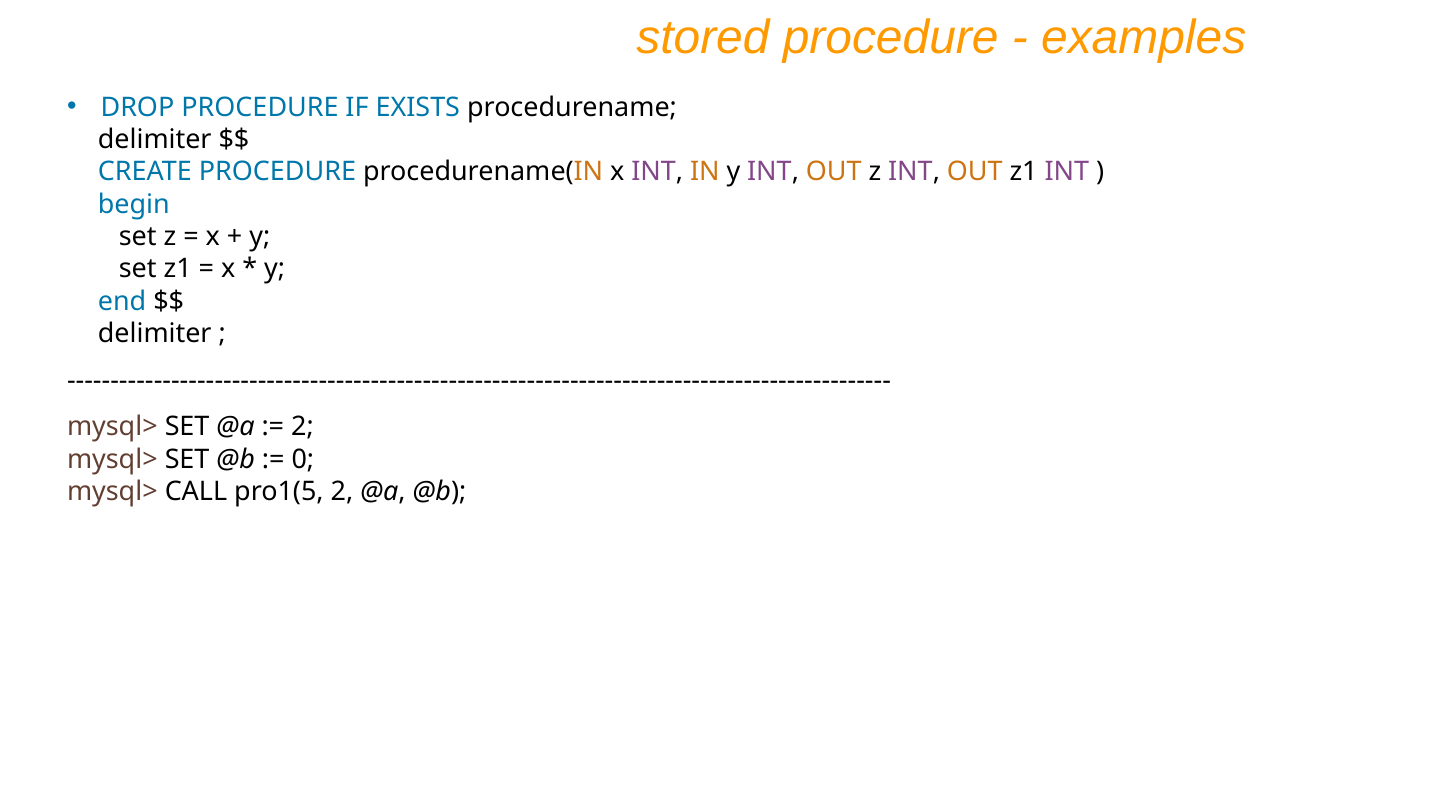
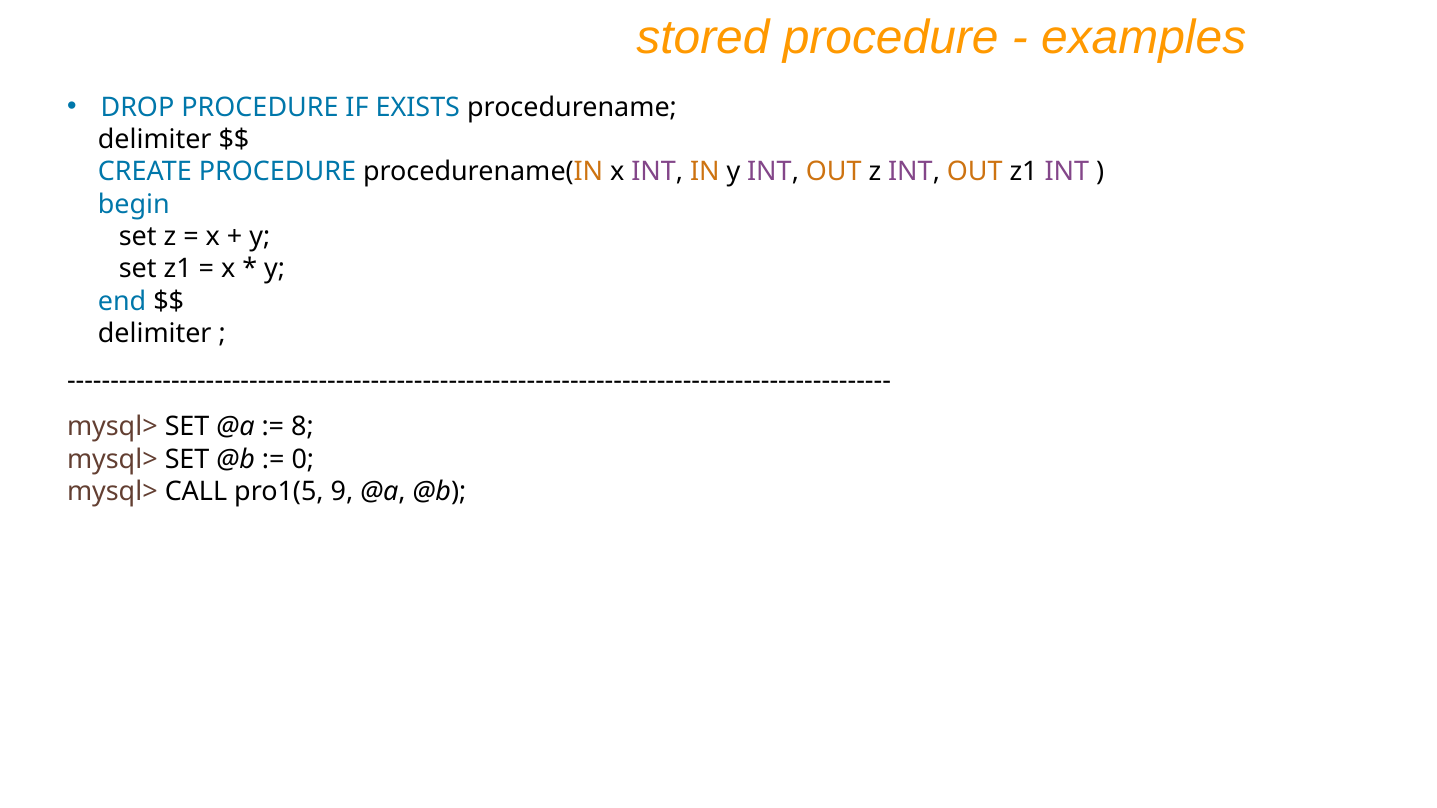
2 at (302, 427): 2 -> 8
pro1(5 2: 2 -> 9
